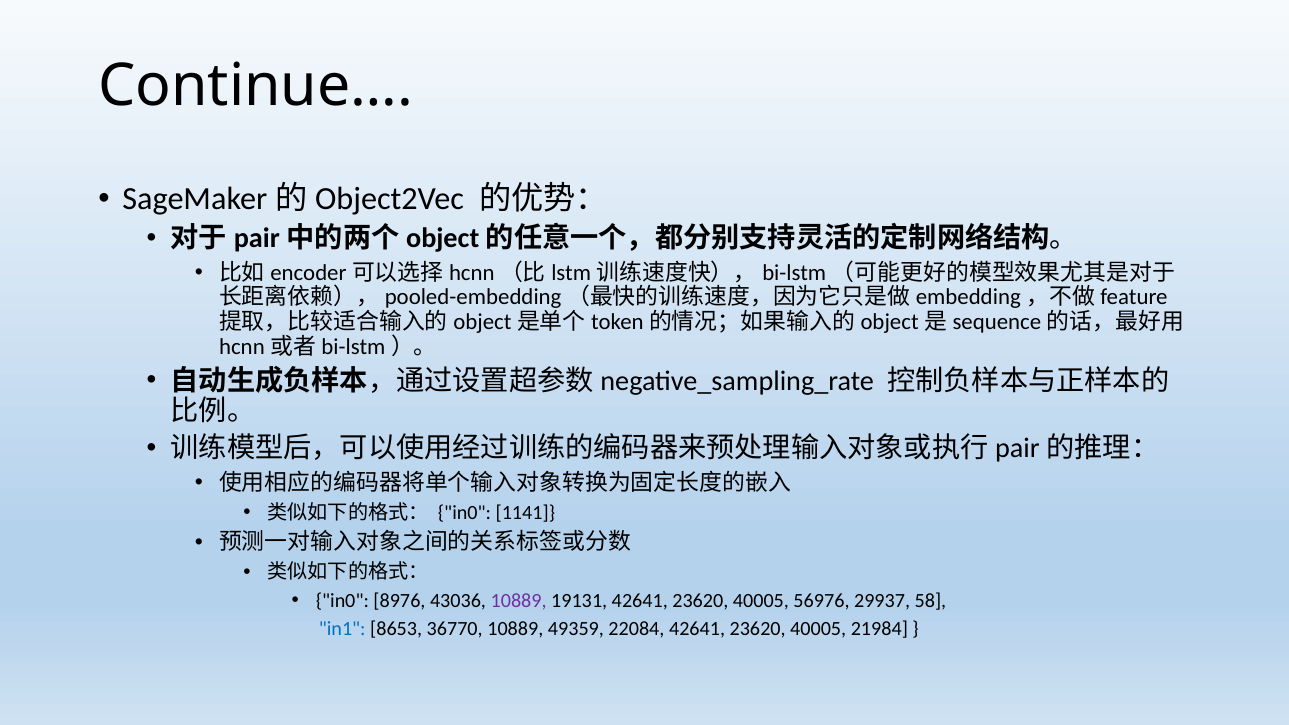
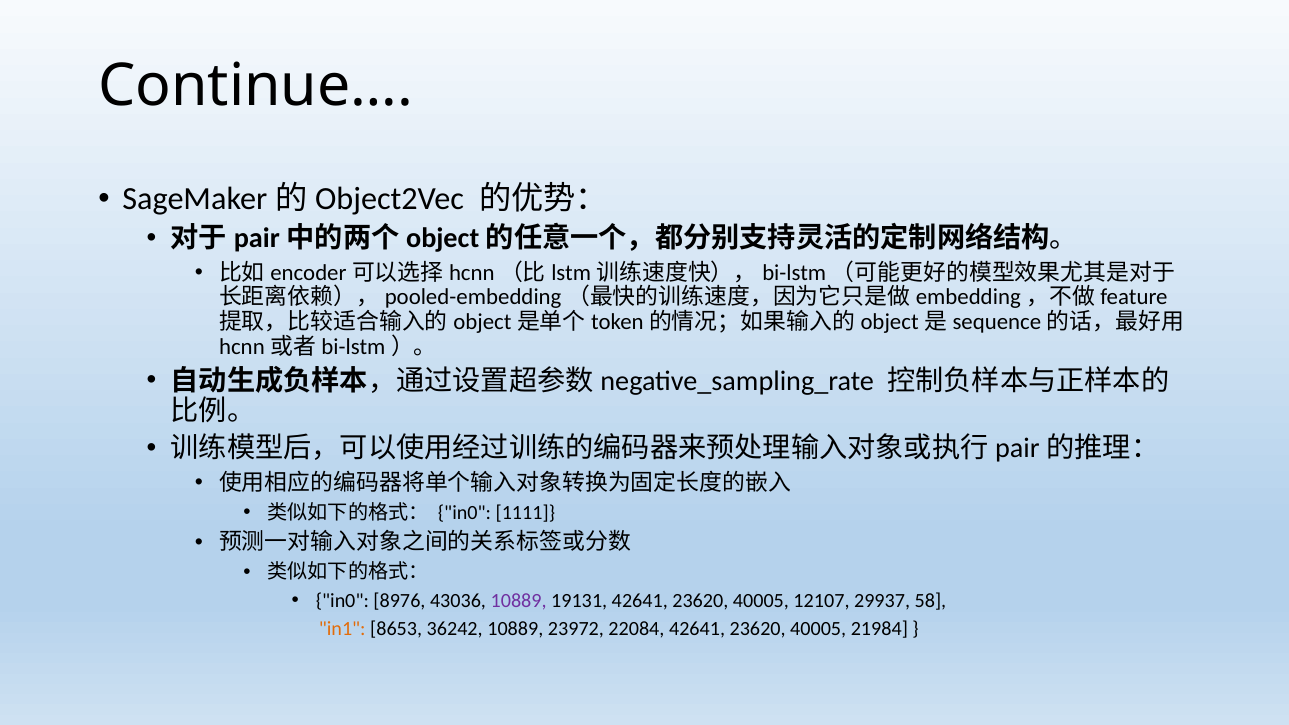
1141: 1141 -> 1111
56976: 56976 -> 12107
in1 colour: blue -> orange
36770: 36770 -> 36242
49359: 49359 -> 23972
